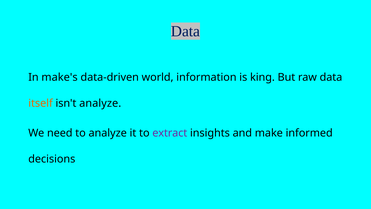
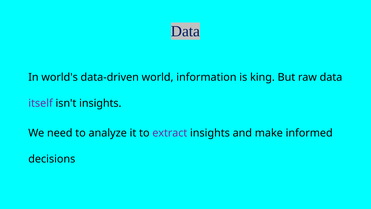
make's: make's -> world's
itself colour: orange -> purple
isn't analyze: analyze -> insights
